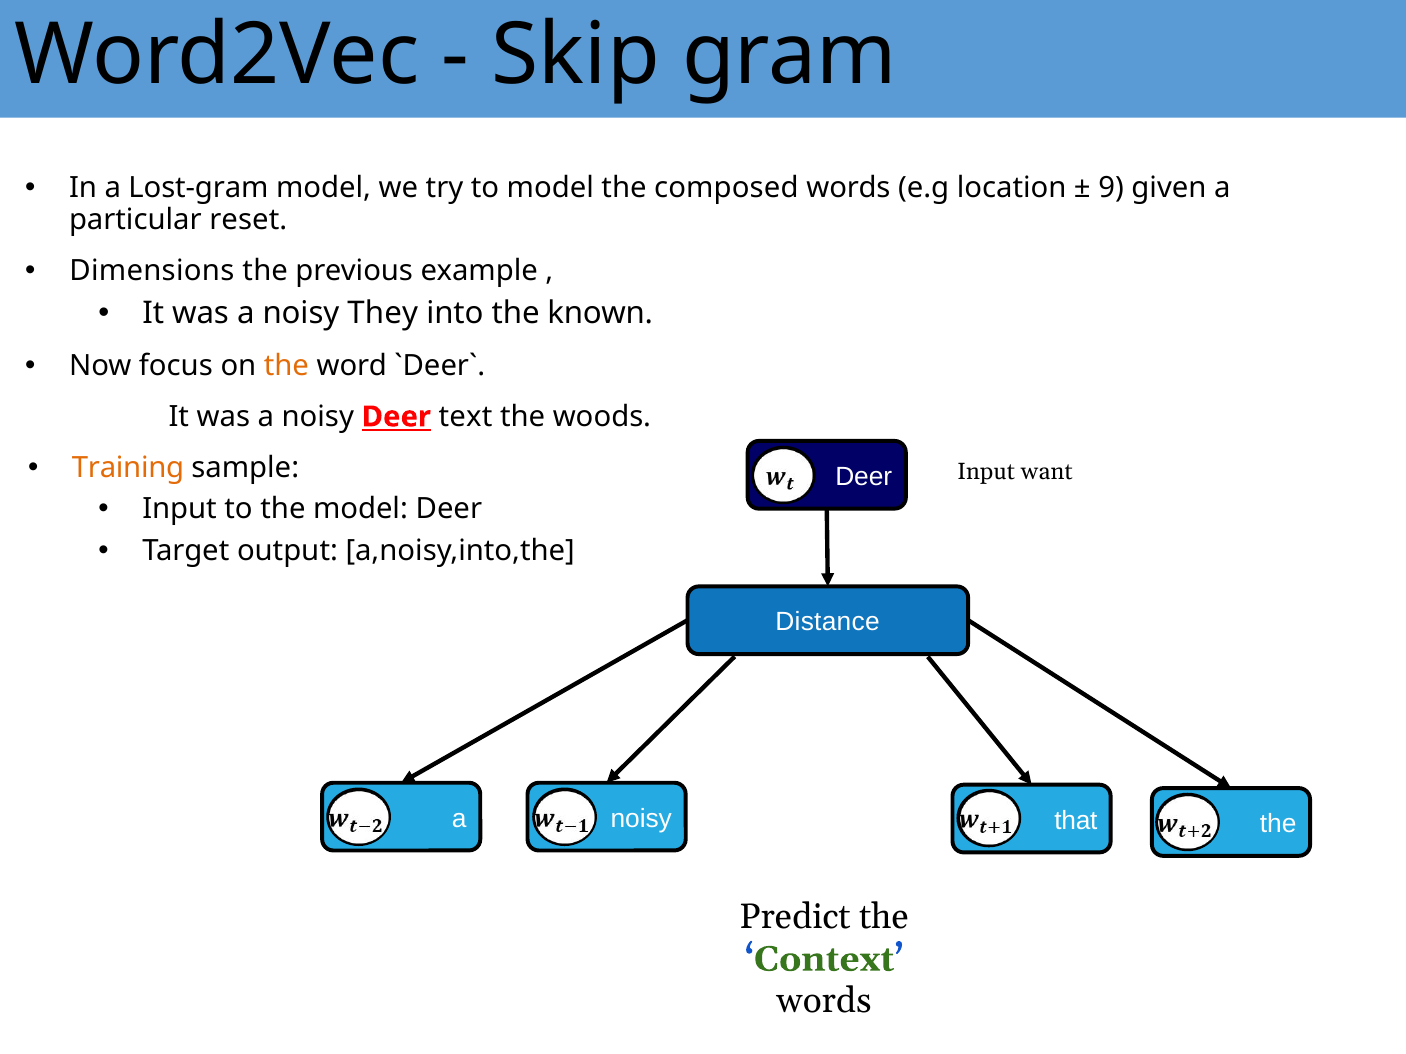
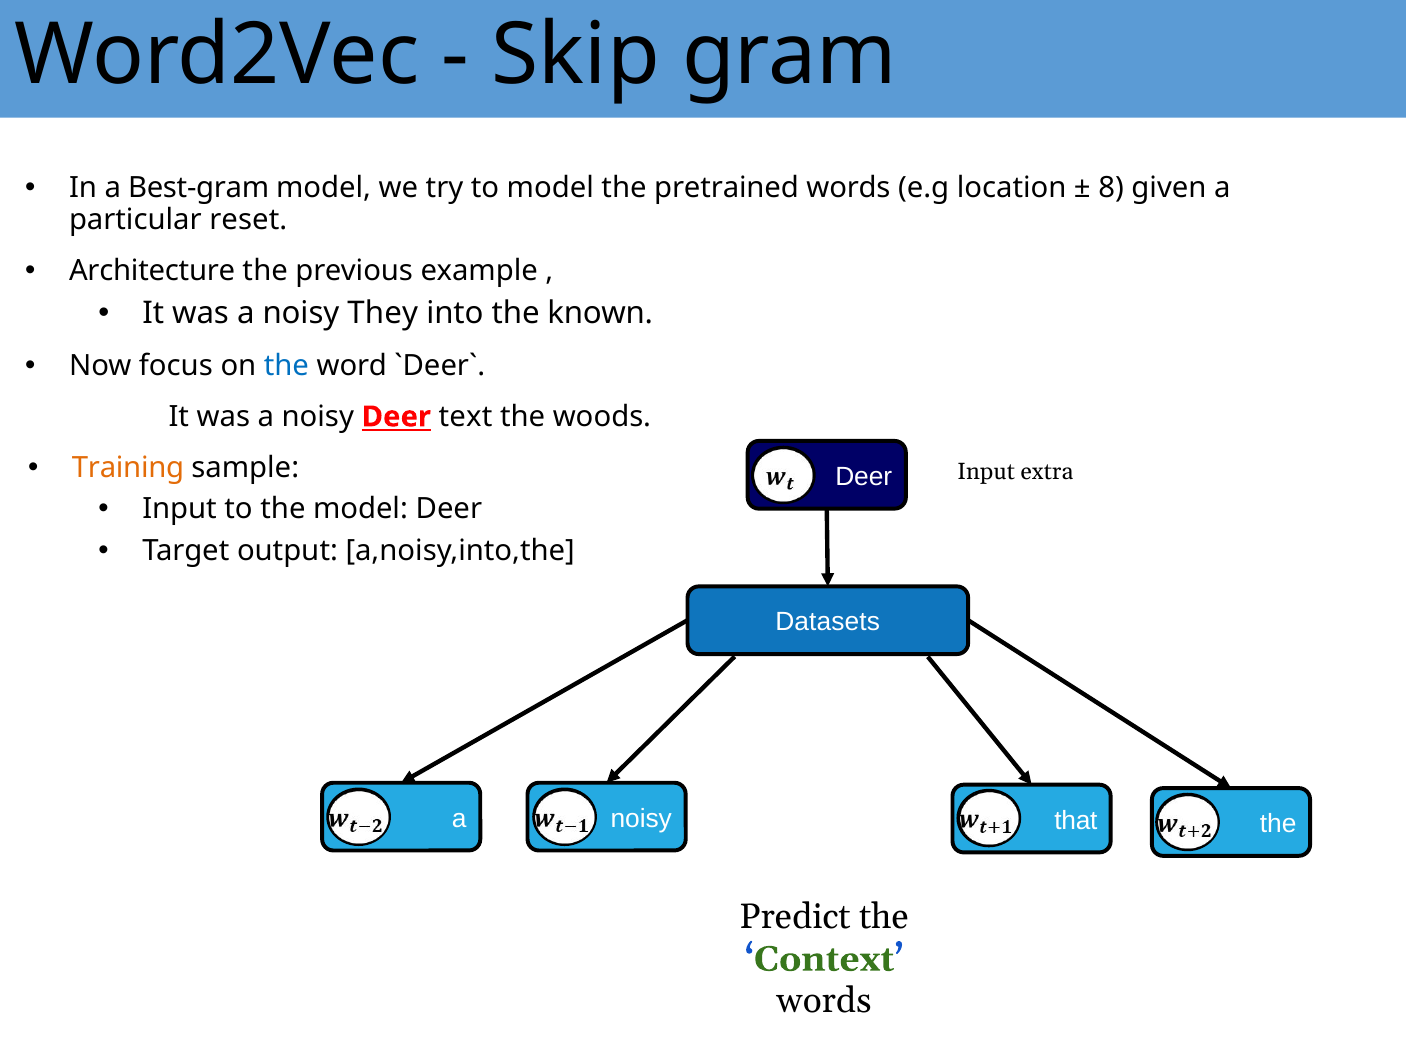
Lost-gram: Lost-gram -> Best-gram
composed: composed -> pretrained
9: 9 -> 8
Dimensions: Dimensions -> Architecture
the at (286, 366) colour: orange -> blue
want: want -> extra
Distance: Distance -> Datasets
